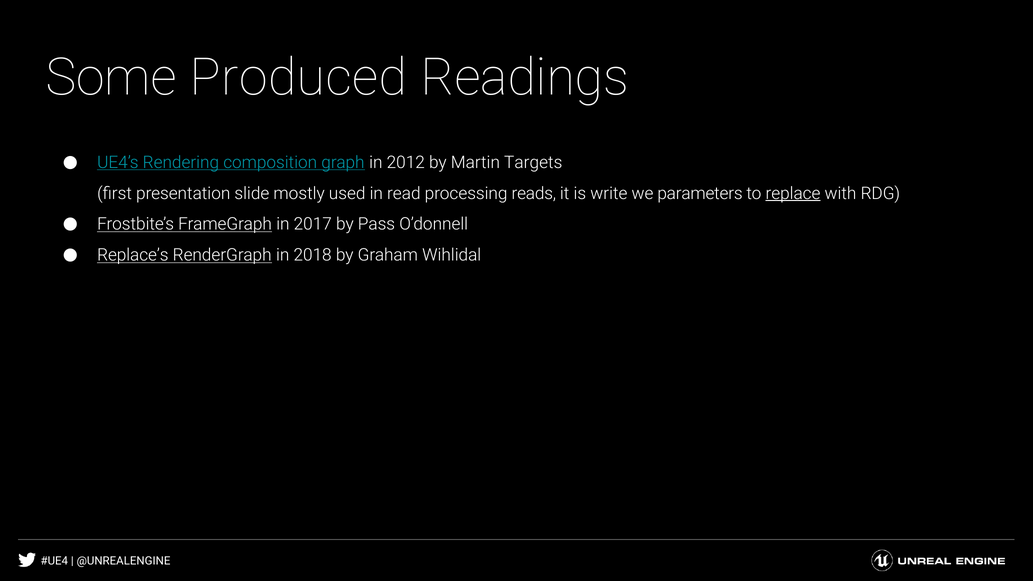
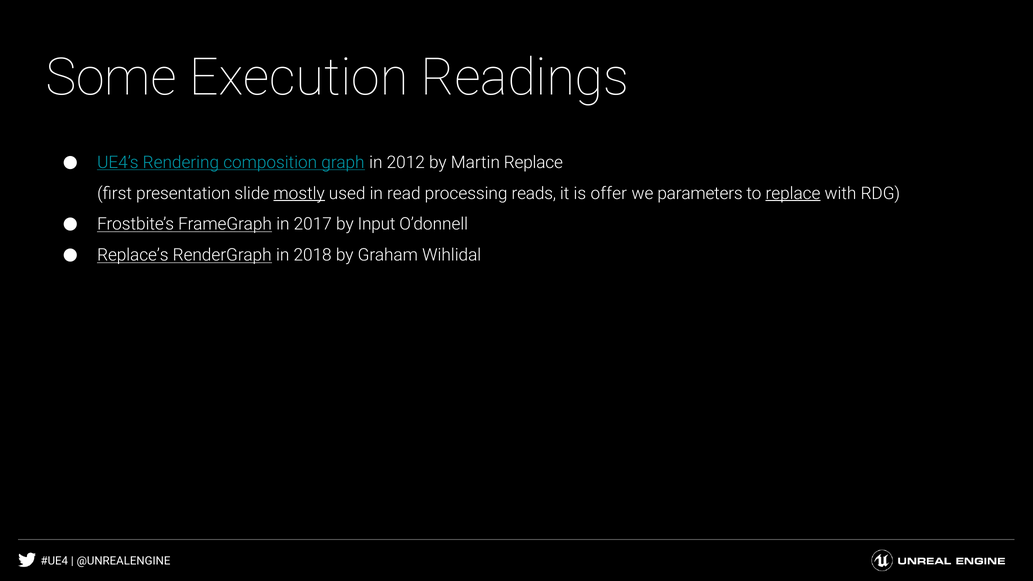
Produced: Produced -> Execution
Martin Targets: Targets -> Replace
mostly underline: none -> present
write: write -> offer
Pass: Pass -> Input
